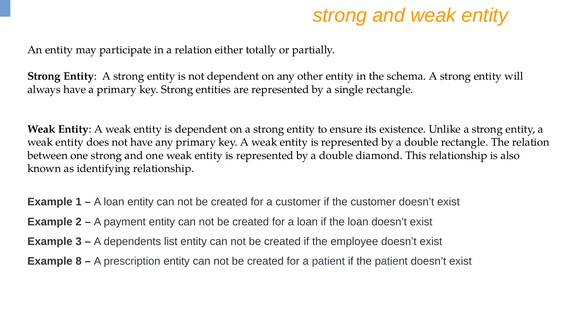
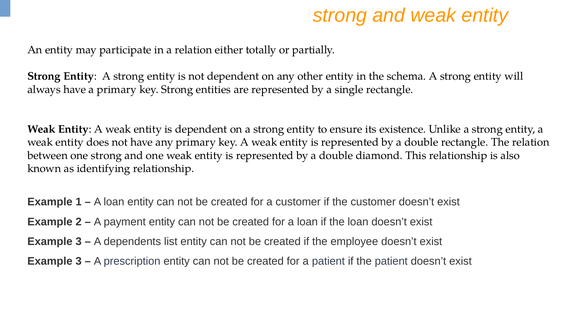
8 at (79, 261): 8 -> 3
